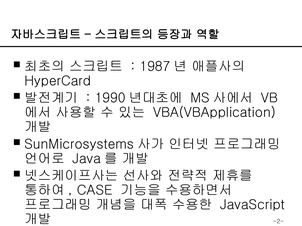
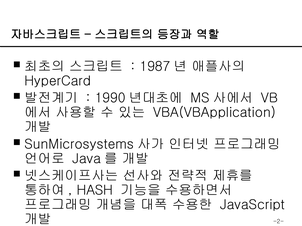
CASE: CASE -> HASH
